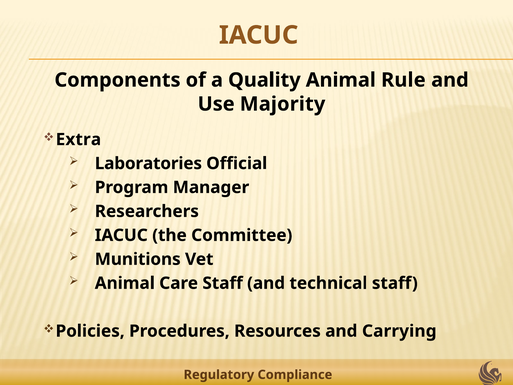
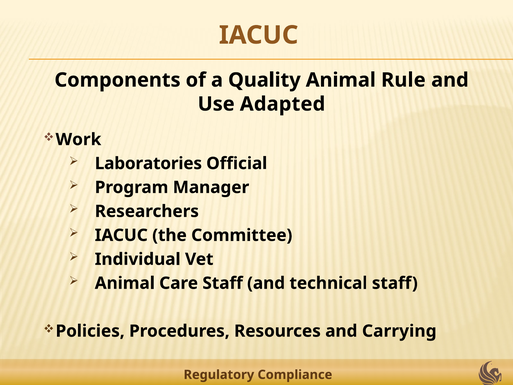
Majority: Majority -> Adapted
Extra: Extra -> Work
Munitions: Munitions -> Individual
